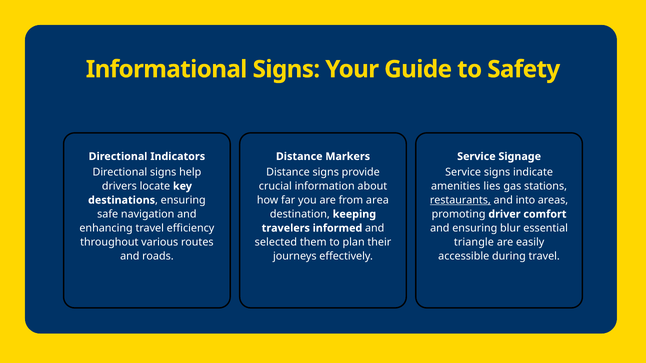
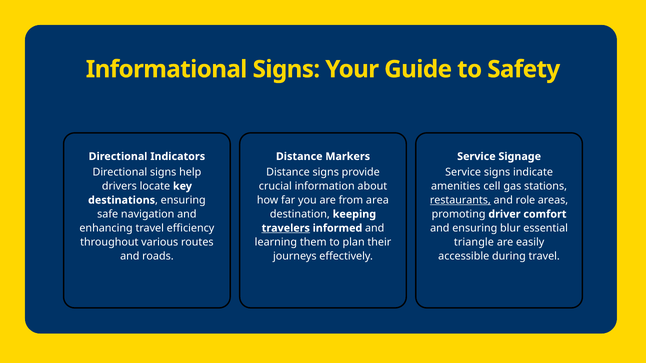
lies: lies -> cell
into: into -> role
travelers underline: none -> present
selected: selected -> learning
